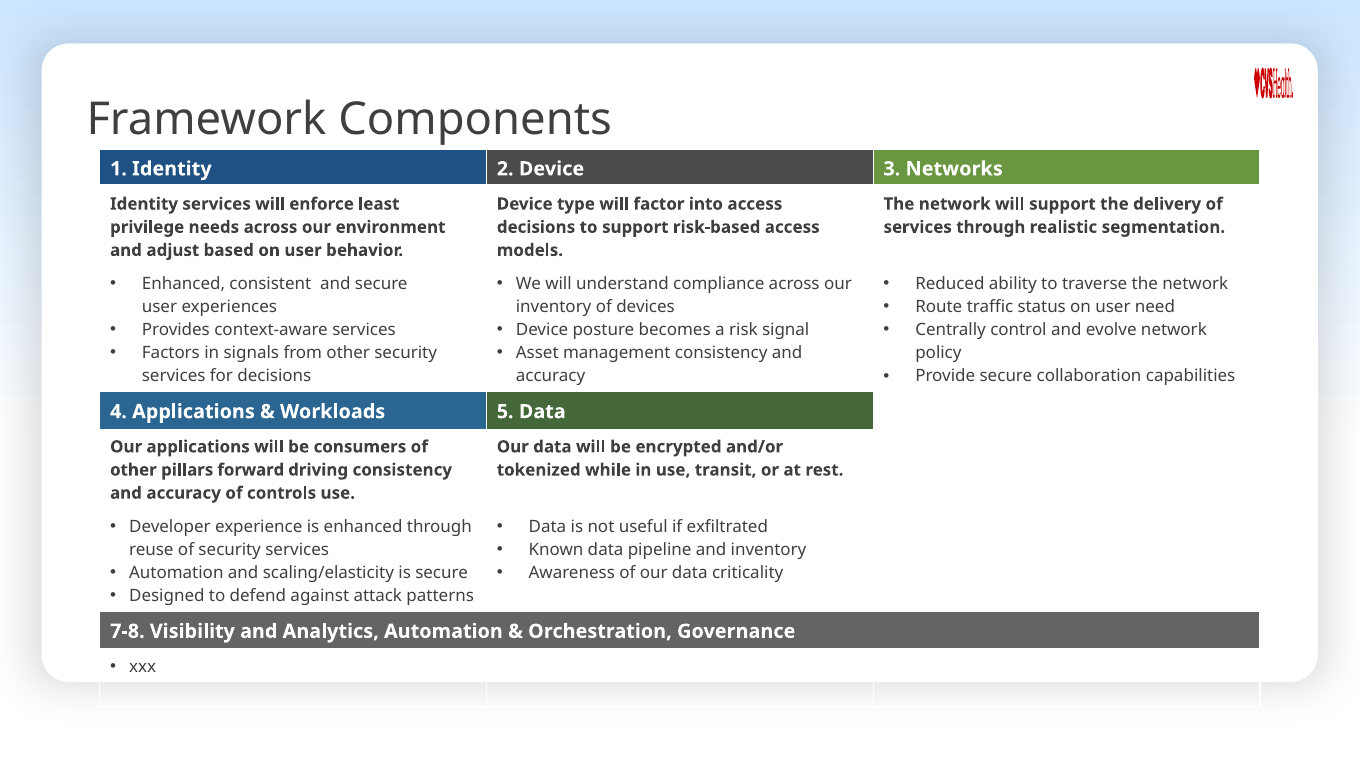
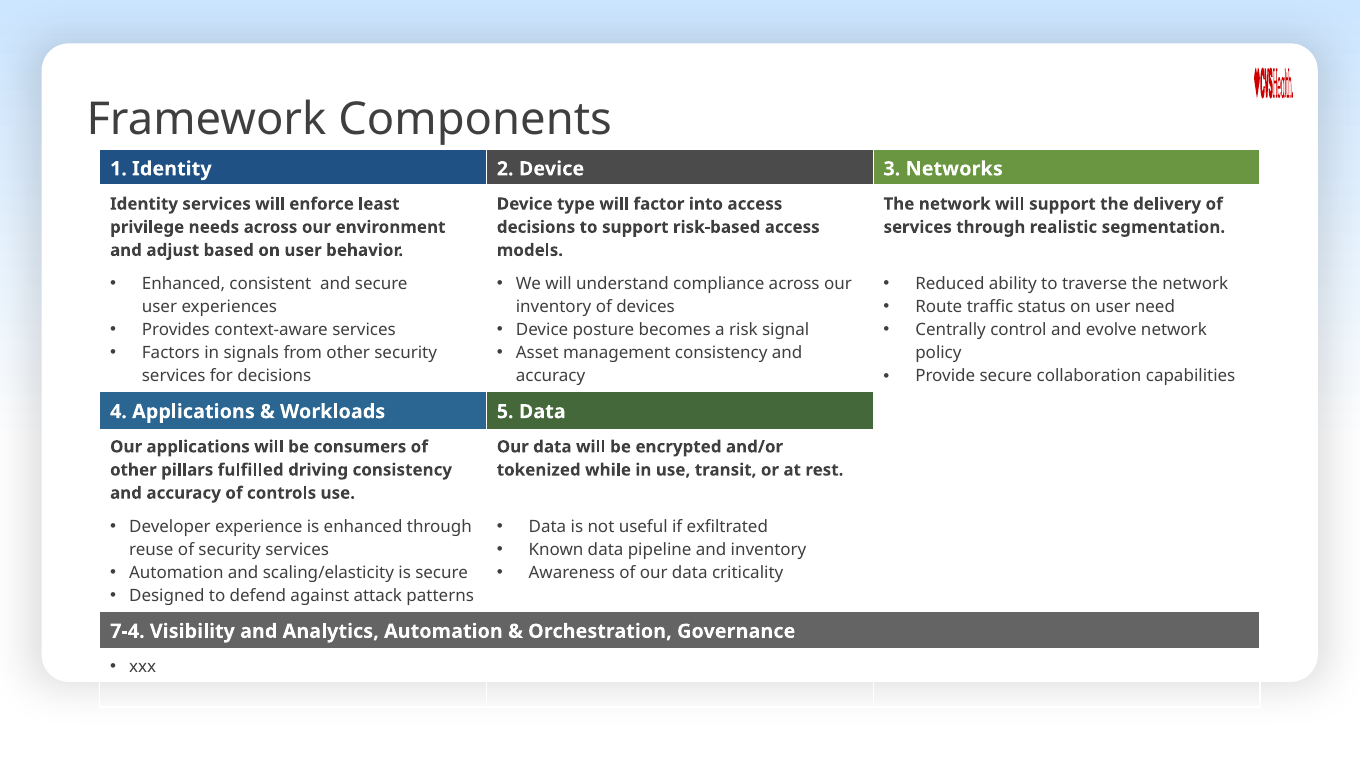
forward: forward -> fulfilled
7-8: 7-8 -> 7-4
